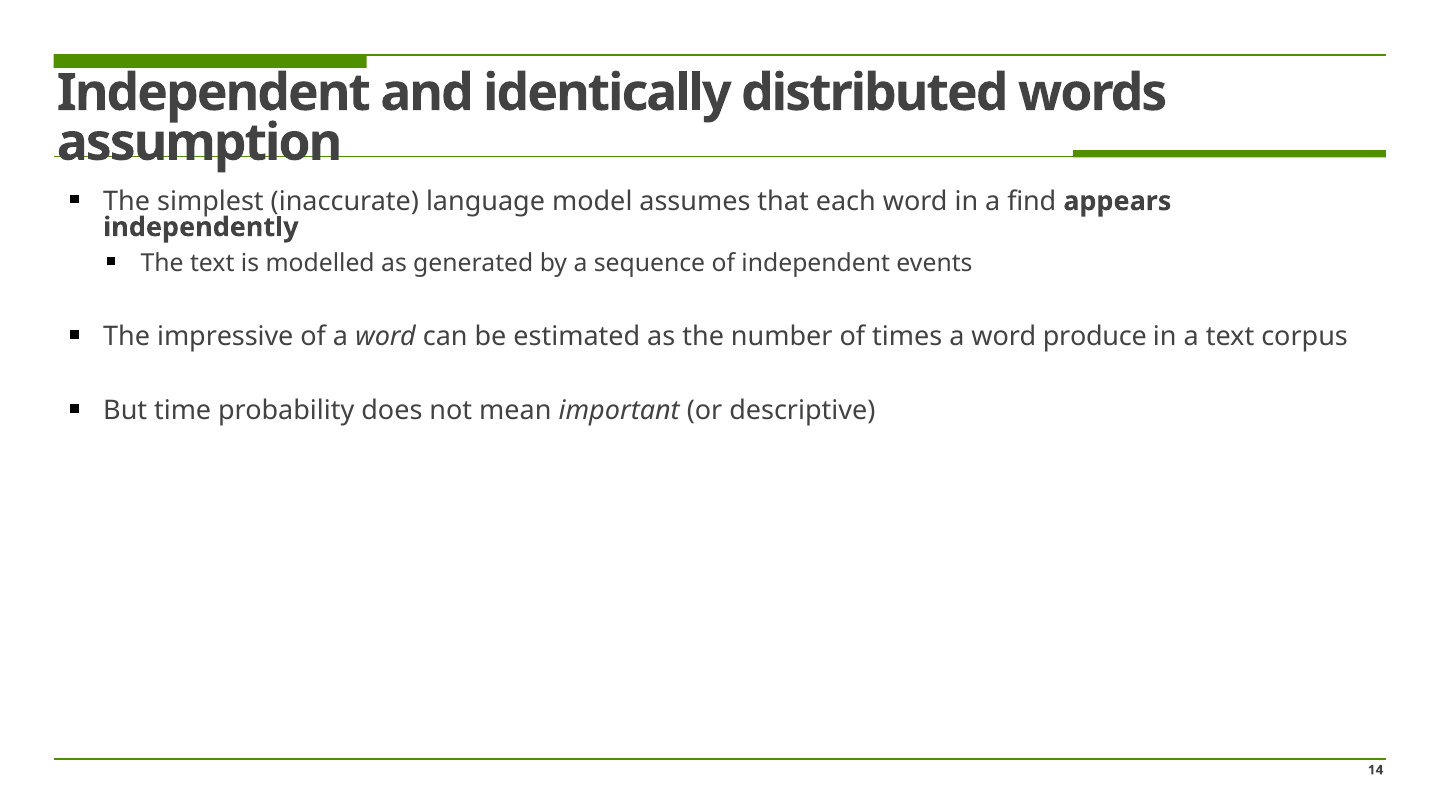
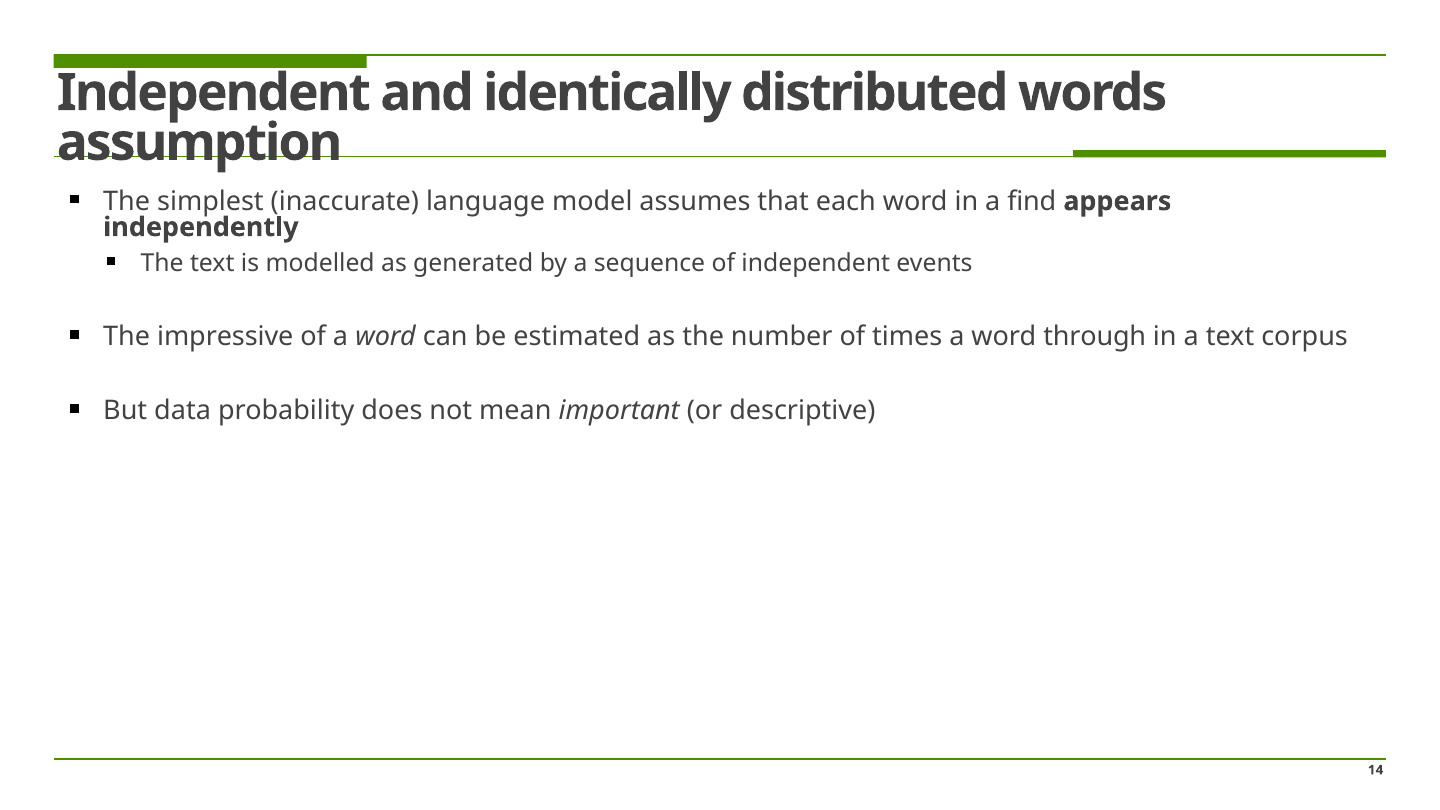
produce: produce -> through
time: time -> data
